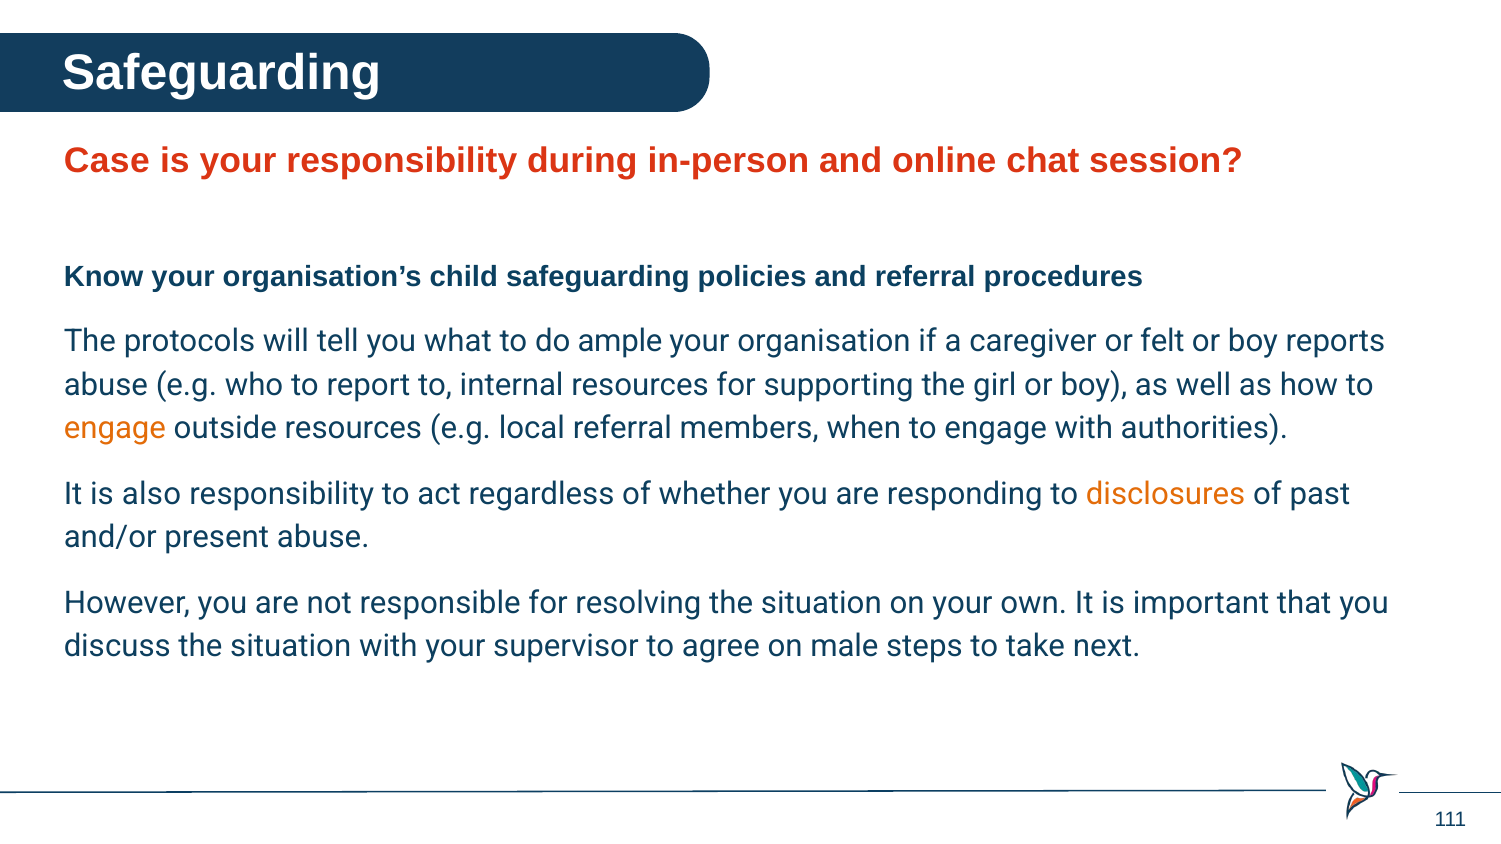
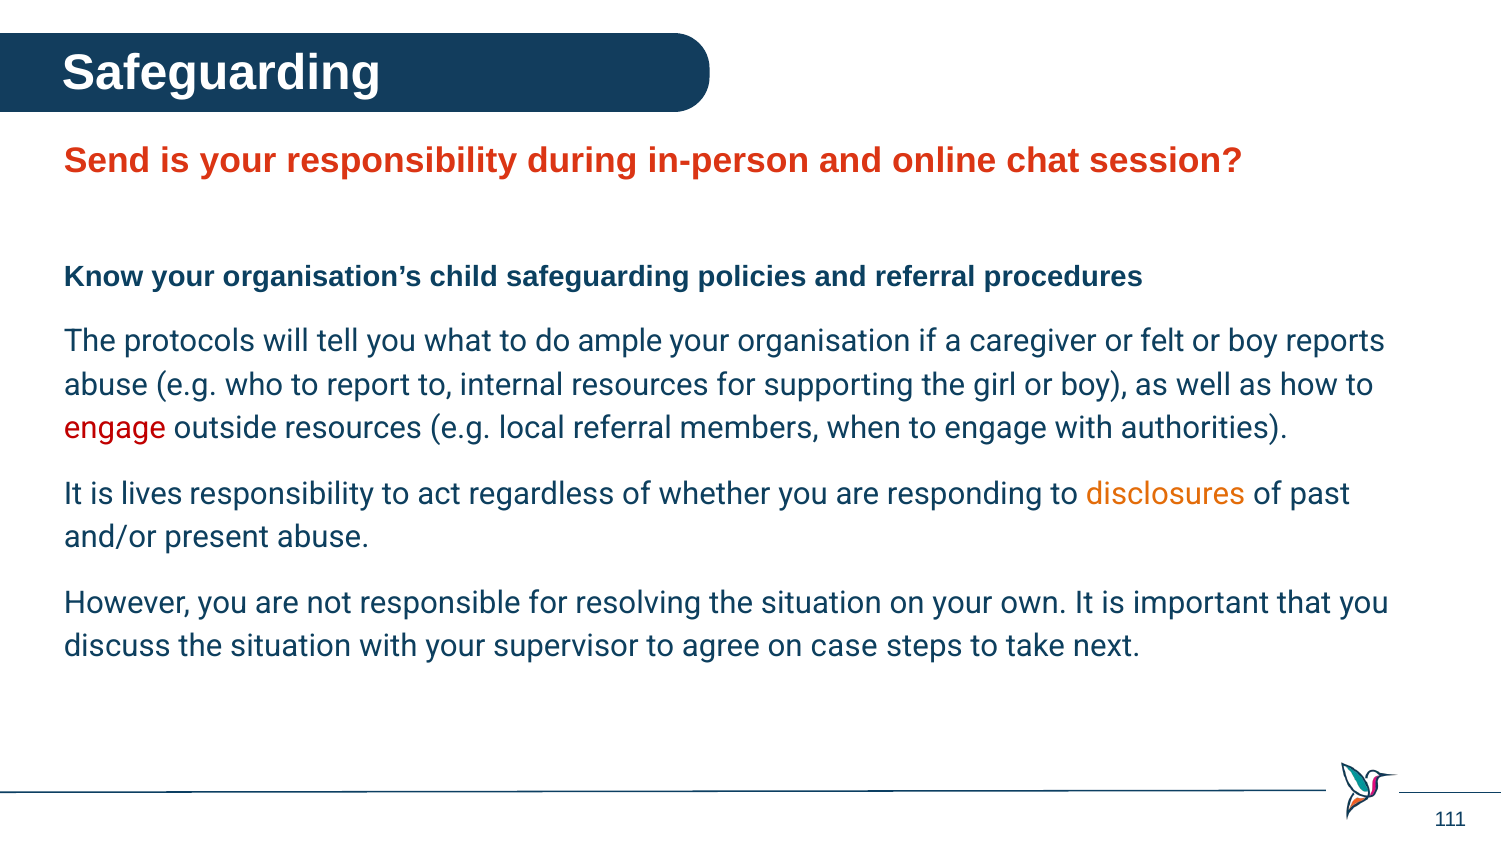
Case: Case -> Send
engage at (115, 428) colour: orange -> red
also: also -> lives
male: male -> case
